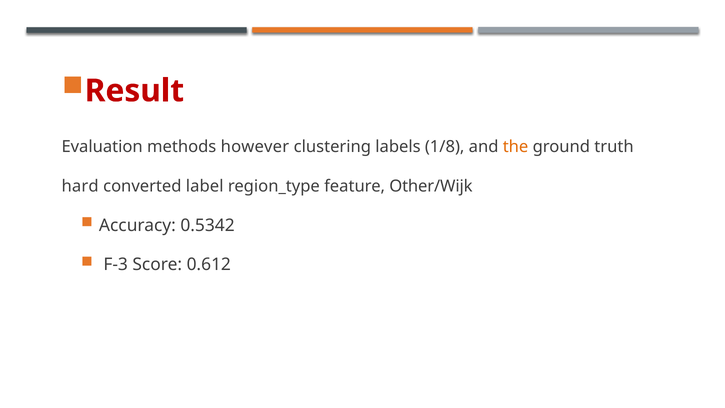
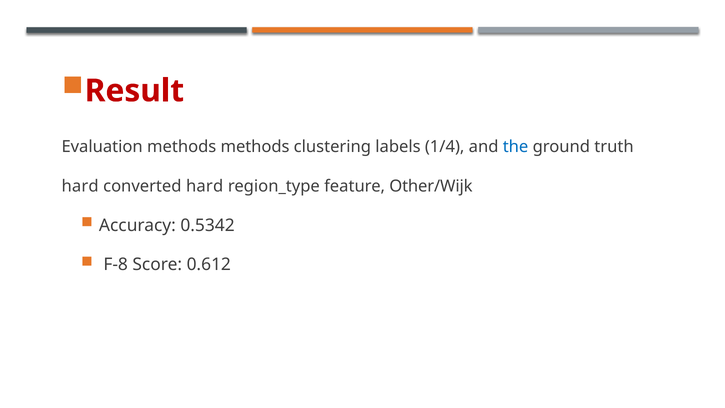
methods however: however -> methods
1/8: 1/8 -> 1/4
the colour: orange -> blue
converted label: label -> hard
F-3: F-3 -> F-8
